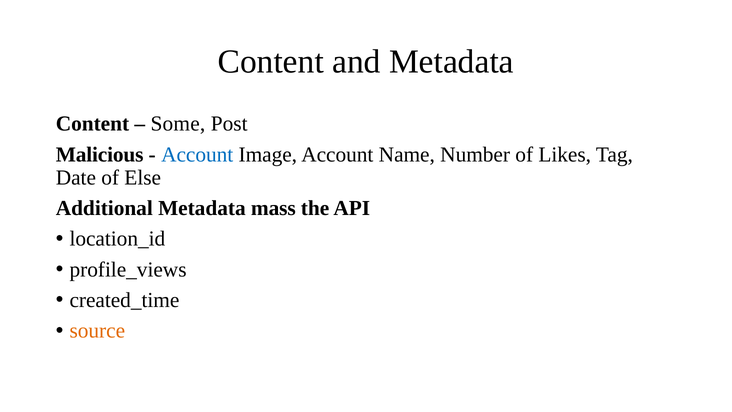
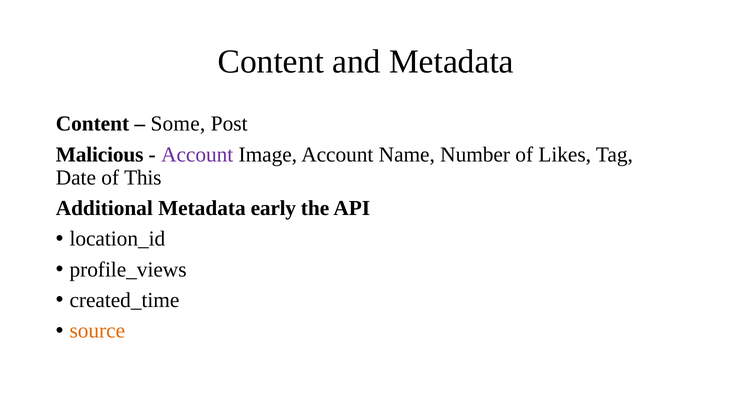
Account at (197, 154) colour: blue -> purple
Else: Else -> This
mass: mass -> early
